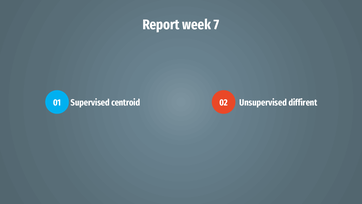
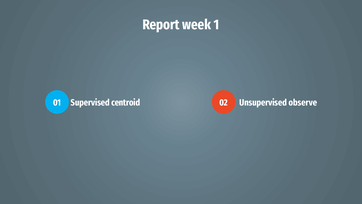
7: 7 -> 1
diffirent: diffirent -> observe
